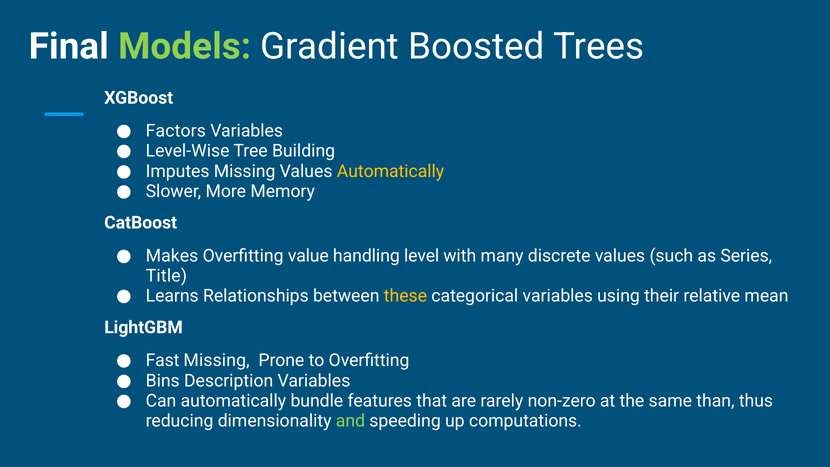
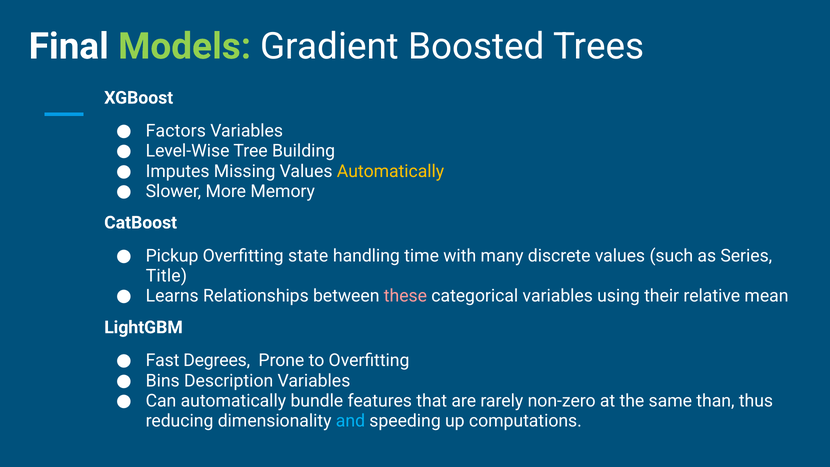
Makes: Makes -> Pickup
value: value -> state
level: level -> time
these colour: yellow -> pink
Fast Missing: Missing -> Degrees
and colour: light green -> light blue
